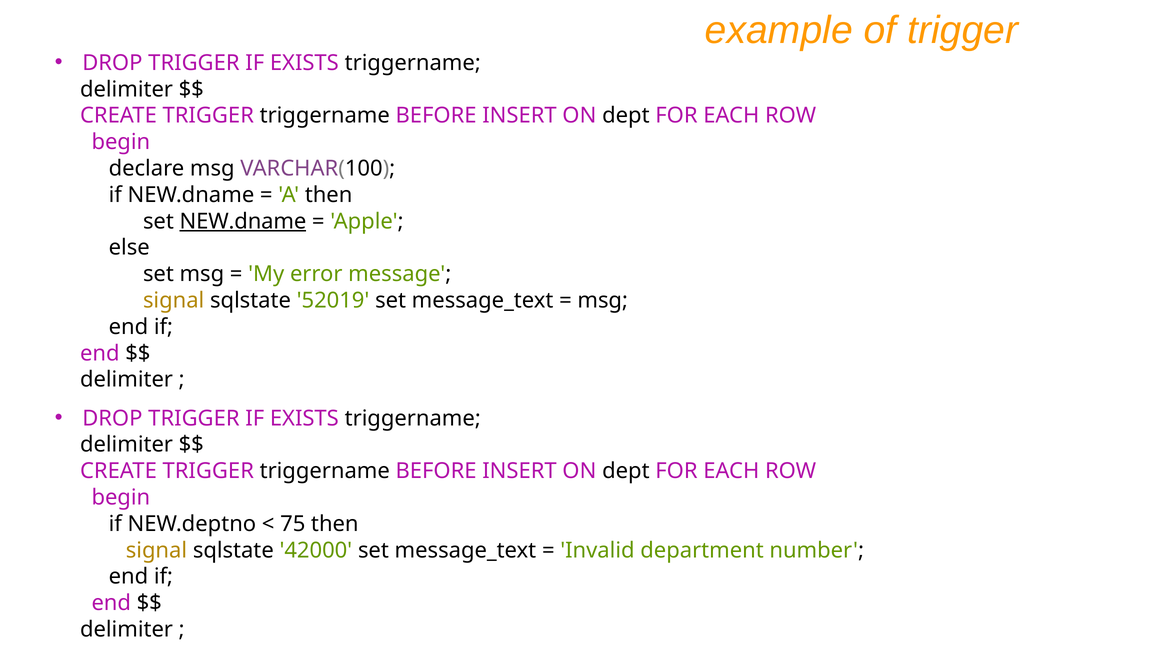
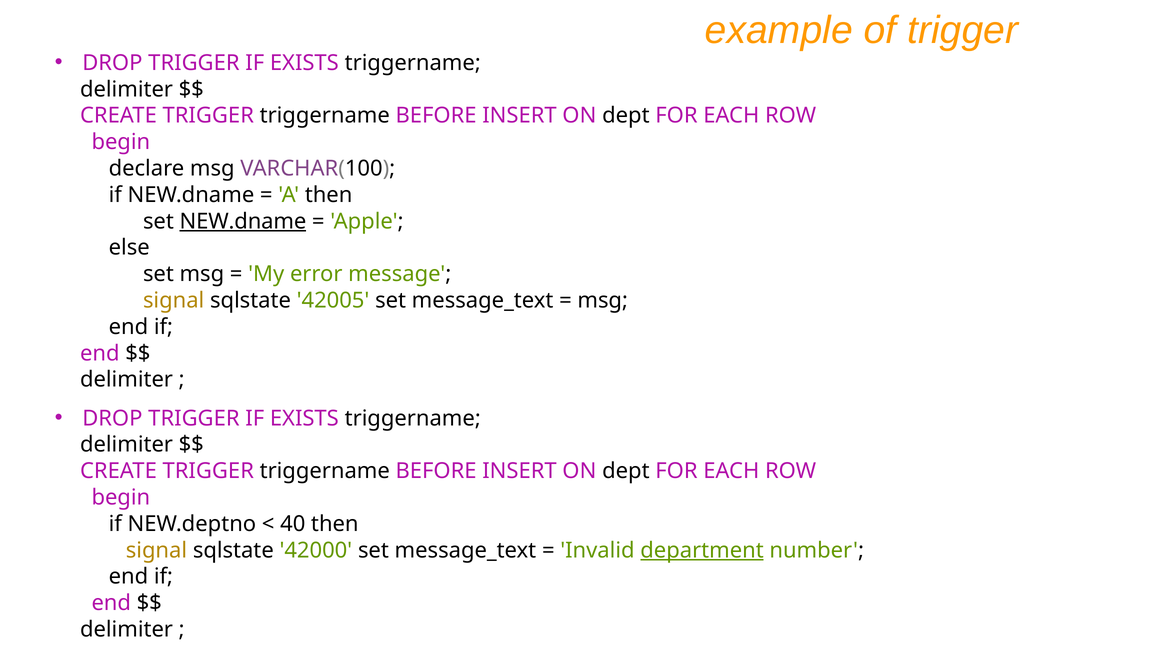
52019: 52019 -> 42005
75: 75 -> 40
department underline: none -> present
